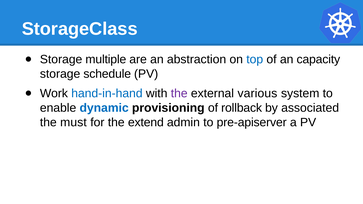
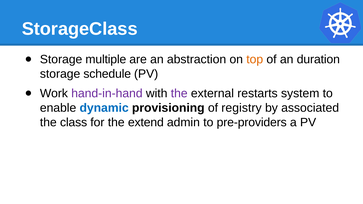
top colour: blue -> orange
capacity: capacity -> duration
hand-in-hand colour: blue -> purple
various: various -> restarts
rollback: rollback -> registry
must: must -> class
pre-apiserver: pre-apiserver -> pre-providers
